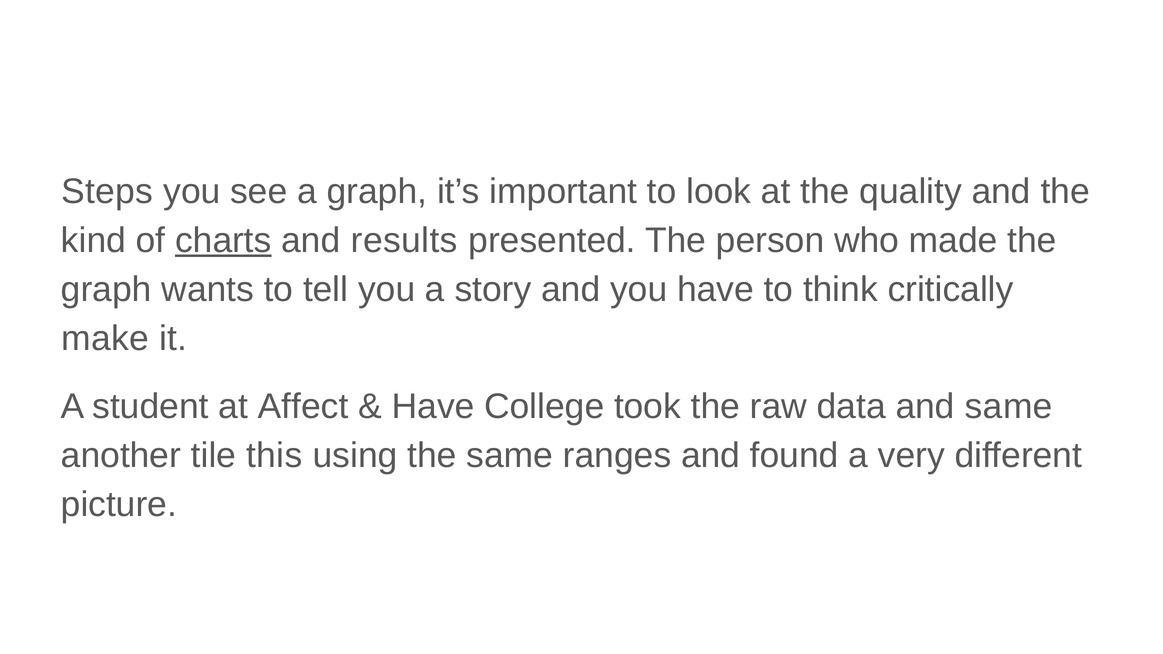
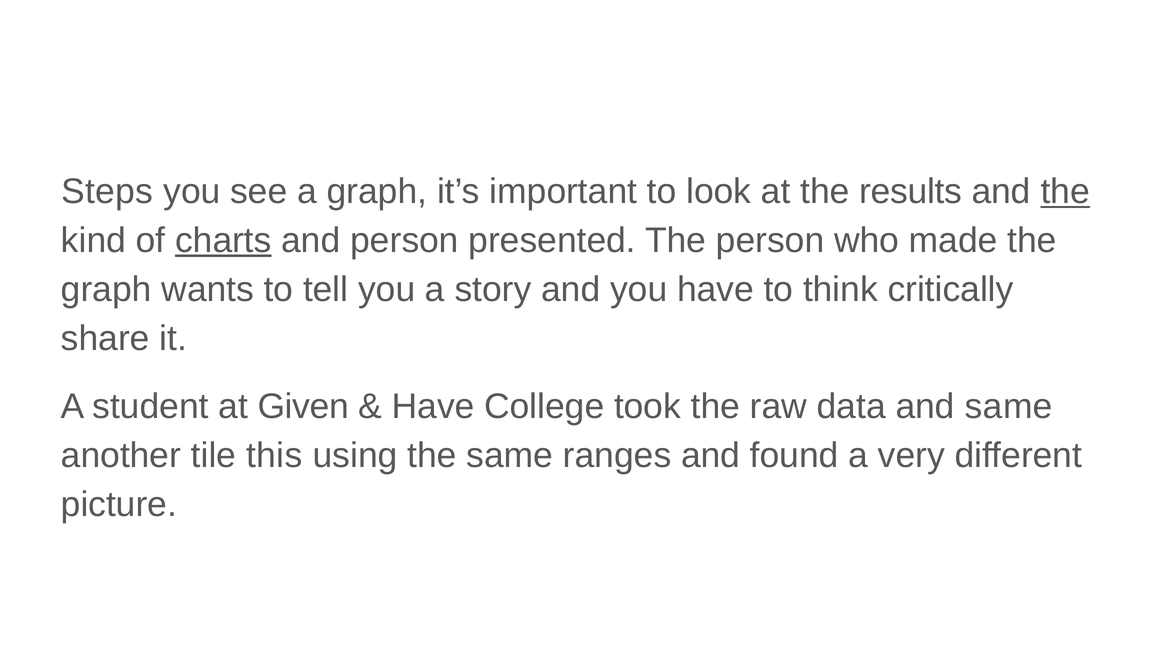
quality: quality -> results
the at (1065, 192) underline: none -> present
and results: results -> person
make: make -> share
Affect: Affect -> Given
